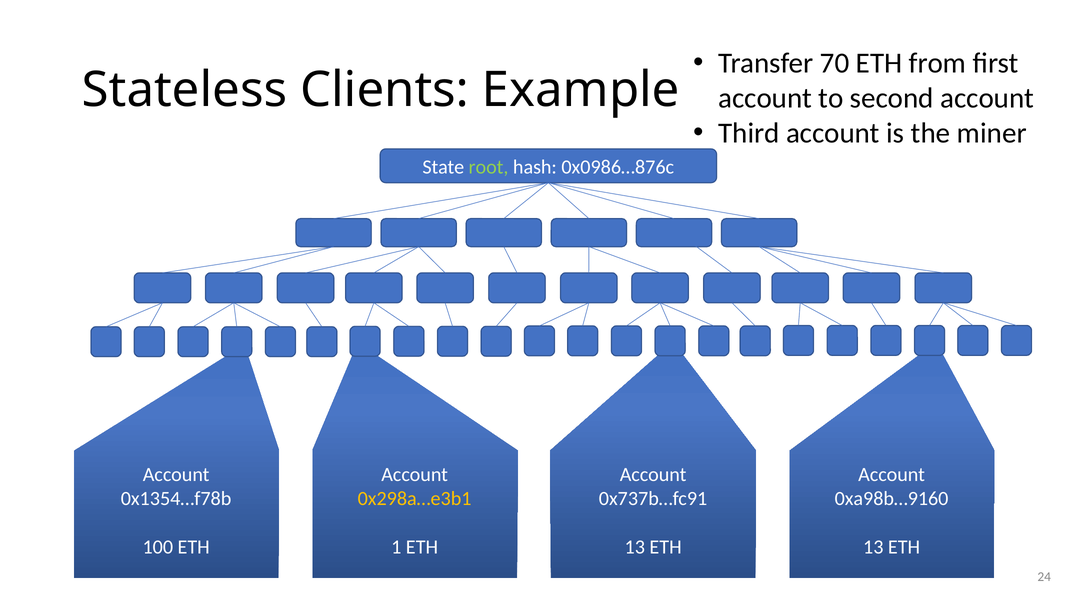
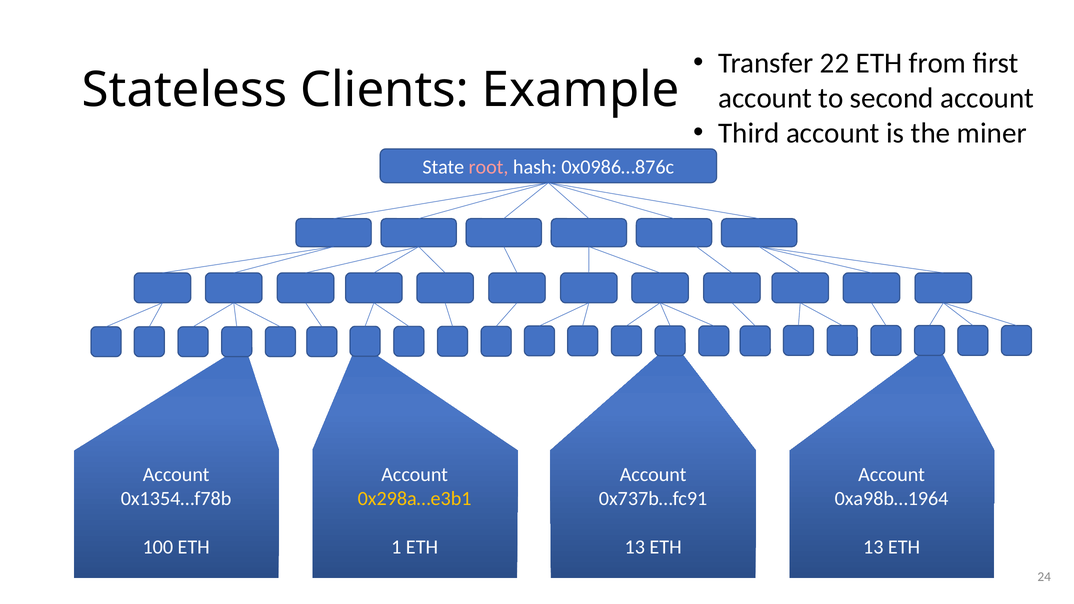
70: 70 -> 22
root colour: light green -> pink
0xa98b…9160: 0xa98b…9160 -> 0xa98b…1964
